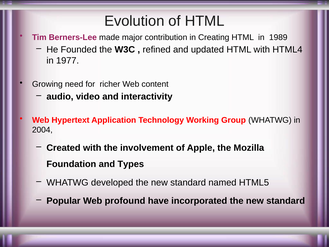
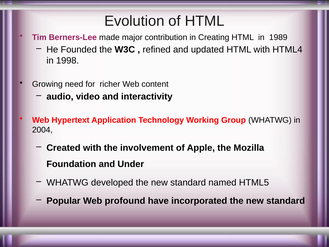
1977: 1977 -> 1998
Types: Types -> Under
